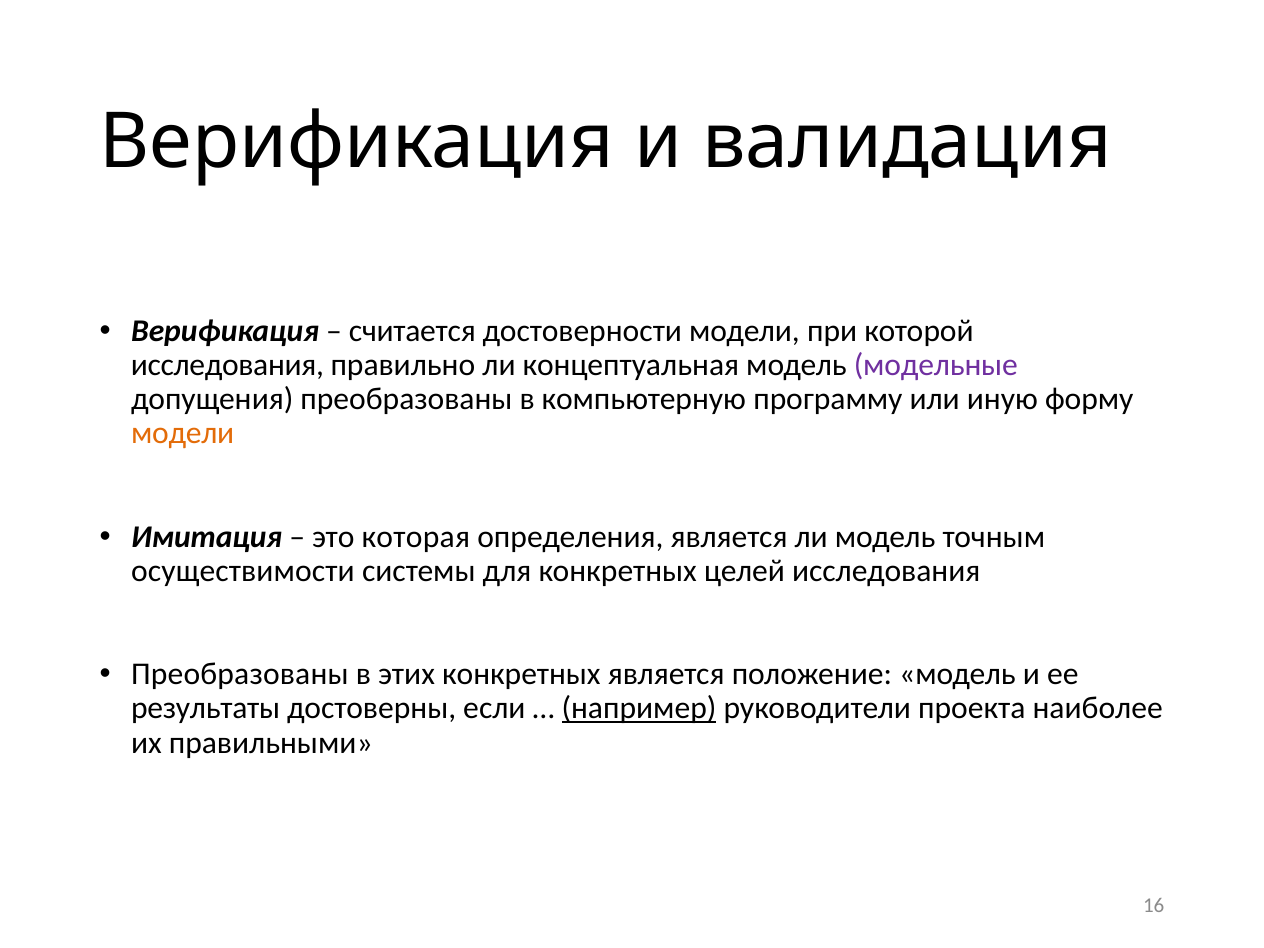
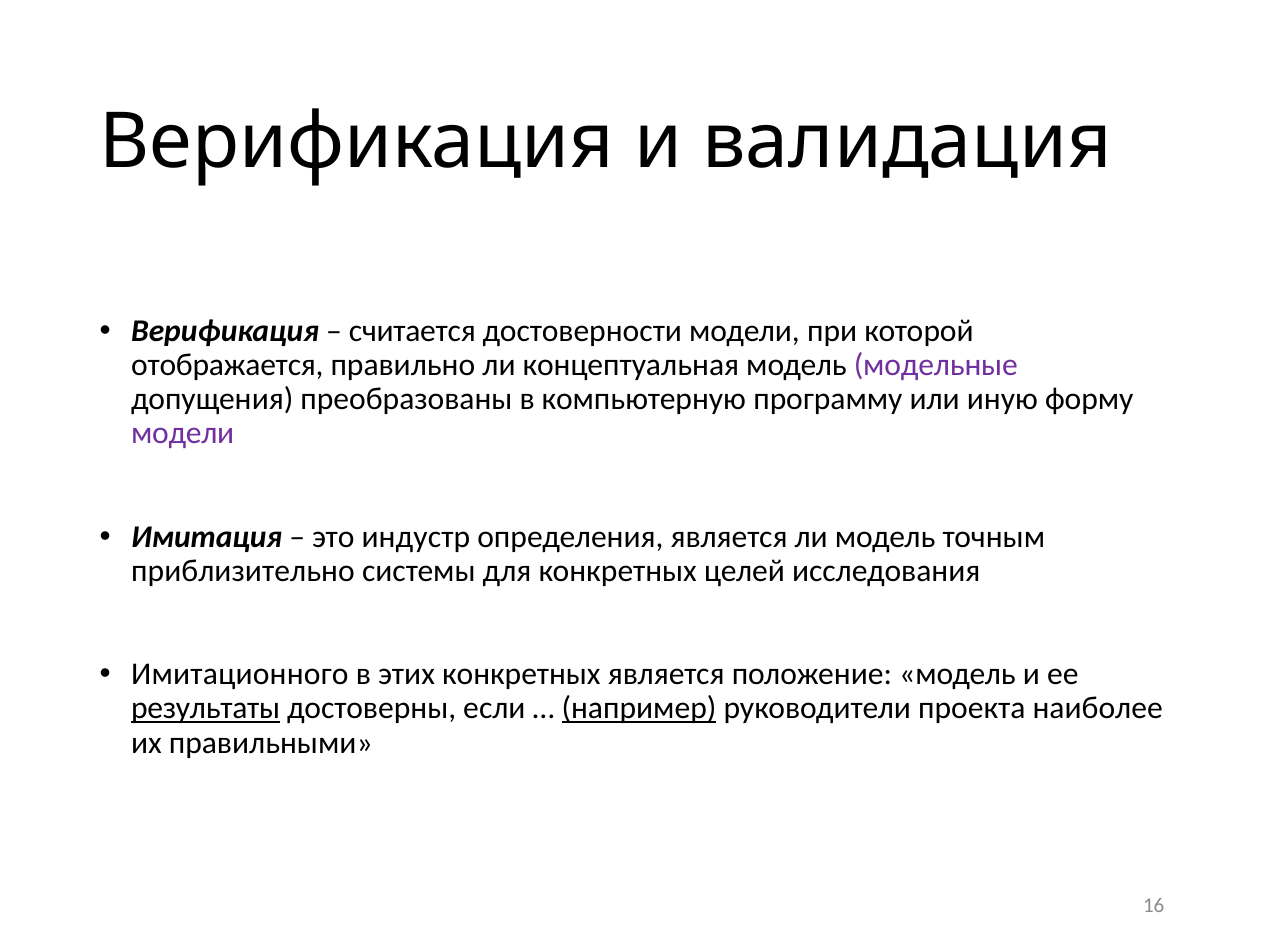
исследования at (227, 365): исследования -> отображается
модели at (183, 433) colour: orange -> purple
которая: которая -> индустр
осуществимости: осуществимости -> приблизительно
Преобразованы at (240, 674): Преобразованы -> Имитационного
результаты underline: none -> present
